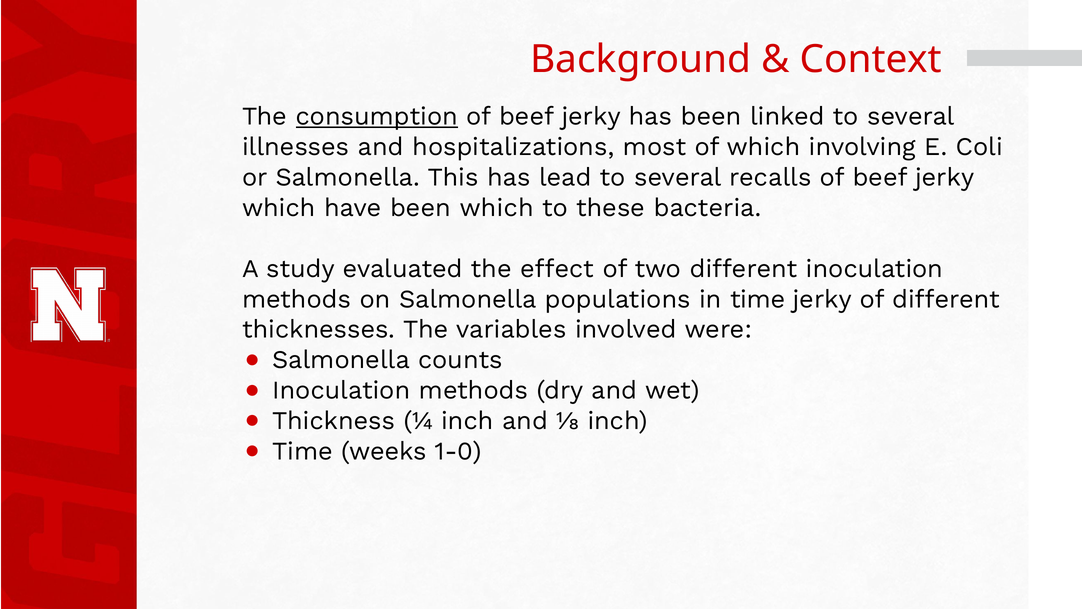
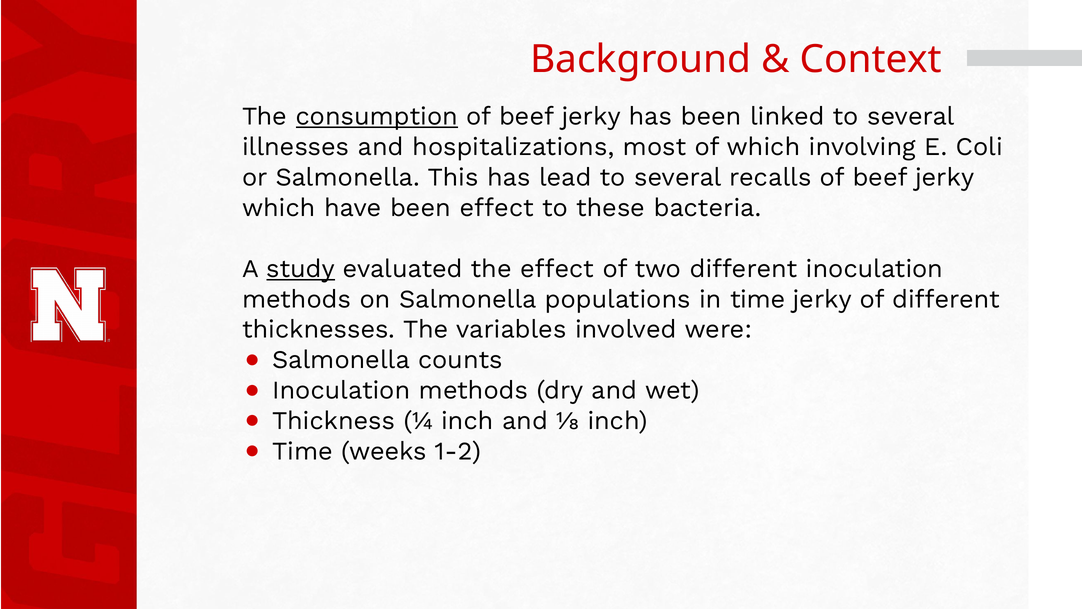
been which: which -> effect
study underline: none -> present
1-0: 1-0 -> 1-2
